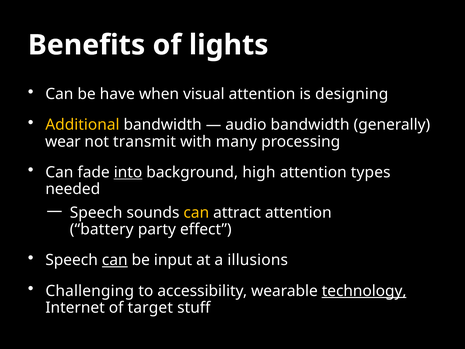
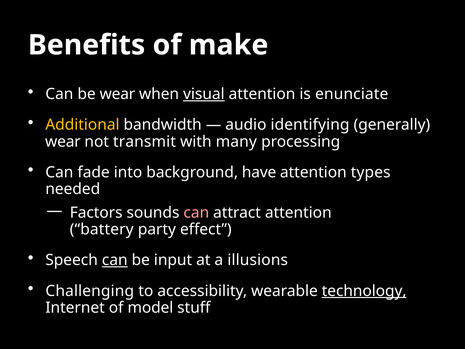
lights: lights -> make
be have: have -> wear
visual underline: none -> present
designing: designing -> enunciate
audio bandwidth: bandwidth -> identifying
into underline: present -> none
high: high -> have
Speech at (96, 213): Speech -> Factors
can at (196, 213) colour: yellow -> pink
target: target -> model
